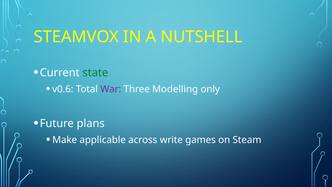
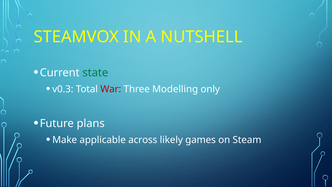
v0.6: v0.6 -> v0.3
War colour: purple -> red
write: write -> likely
